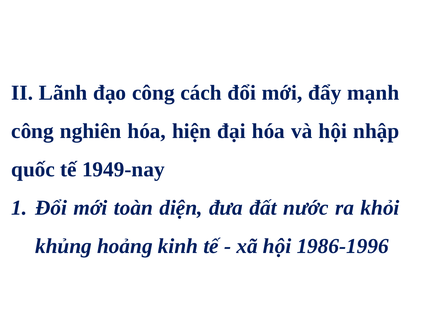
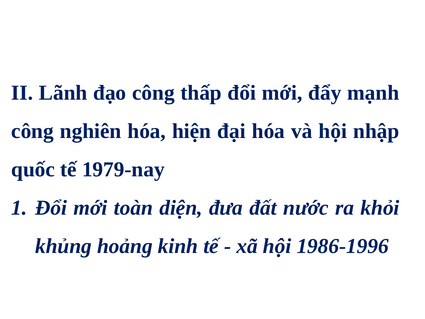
cách: cách -> thấp
1949-nay: 1949-nay -> 1979-nay
